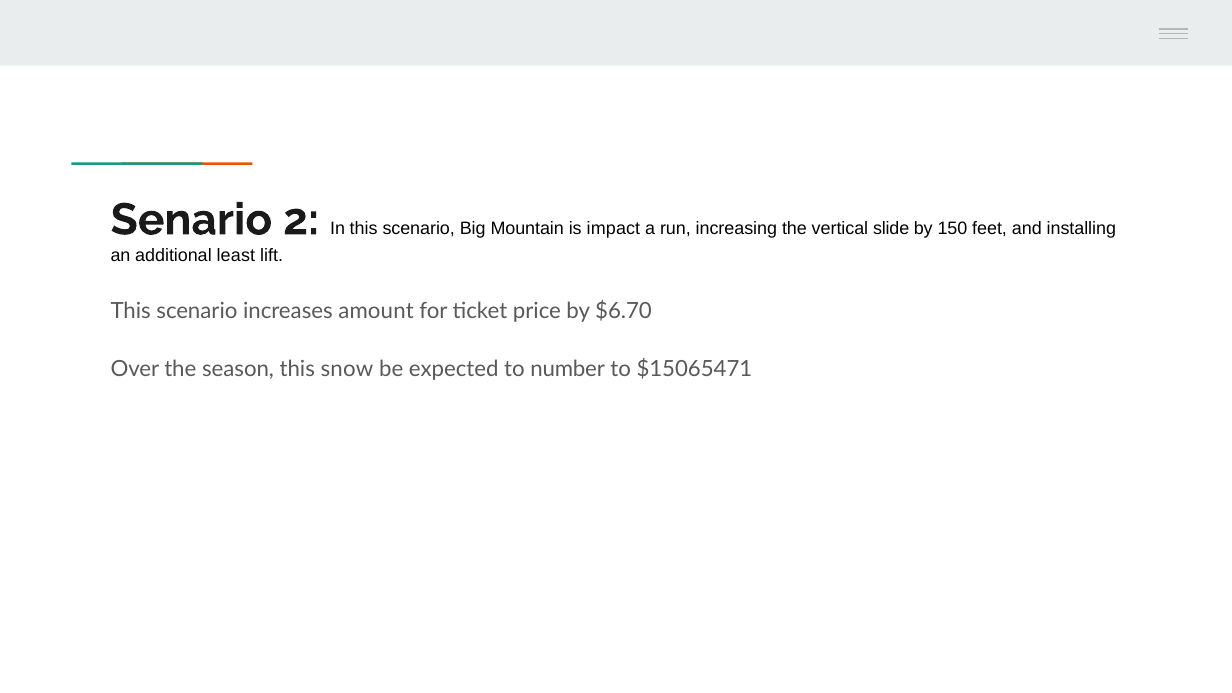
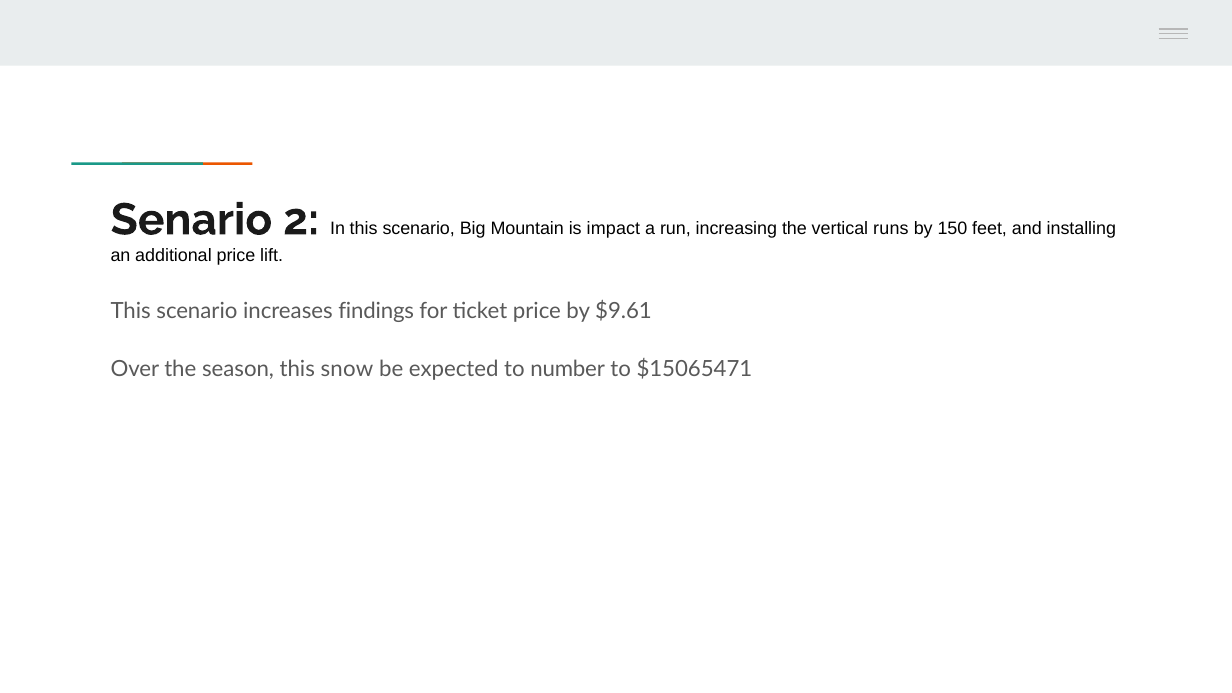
slide: slide -> runs
additional least: least -> price
amount: amount -> findings
$6.70: $6.70 -> $9.61
